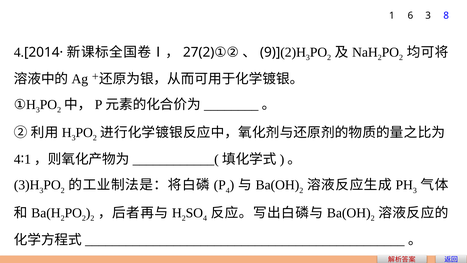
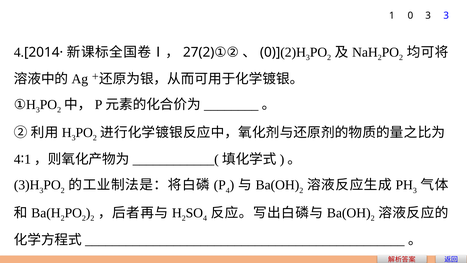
1 6: 6 -> 0
3 8: 8 -> 3
9 at (270, 52): 9 -> 0
